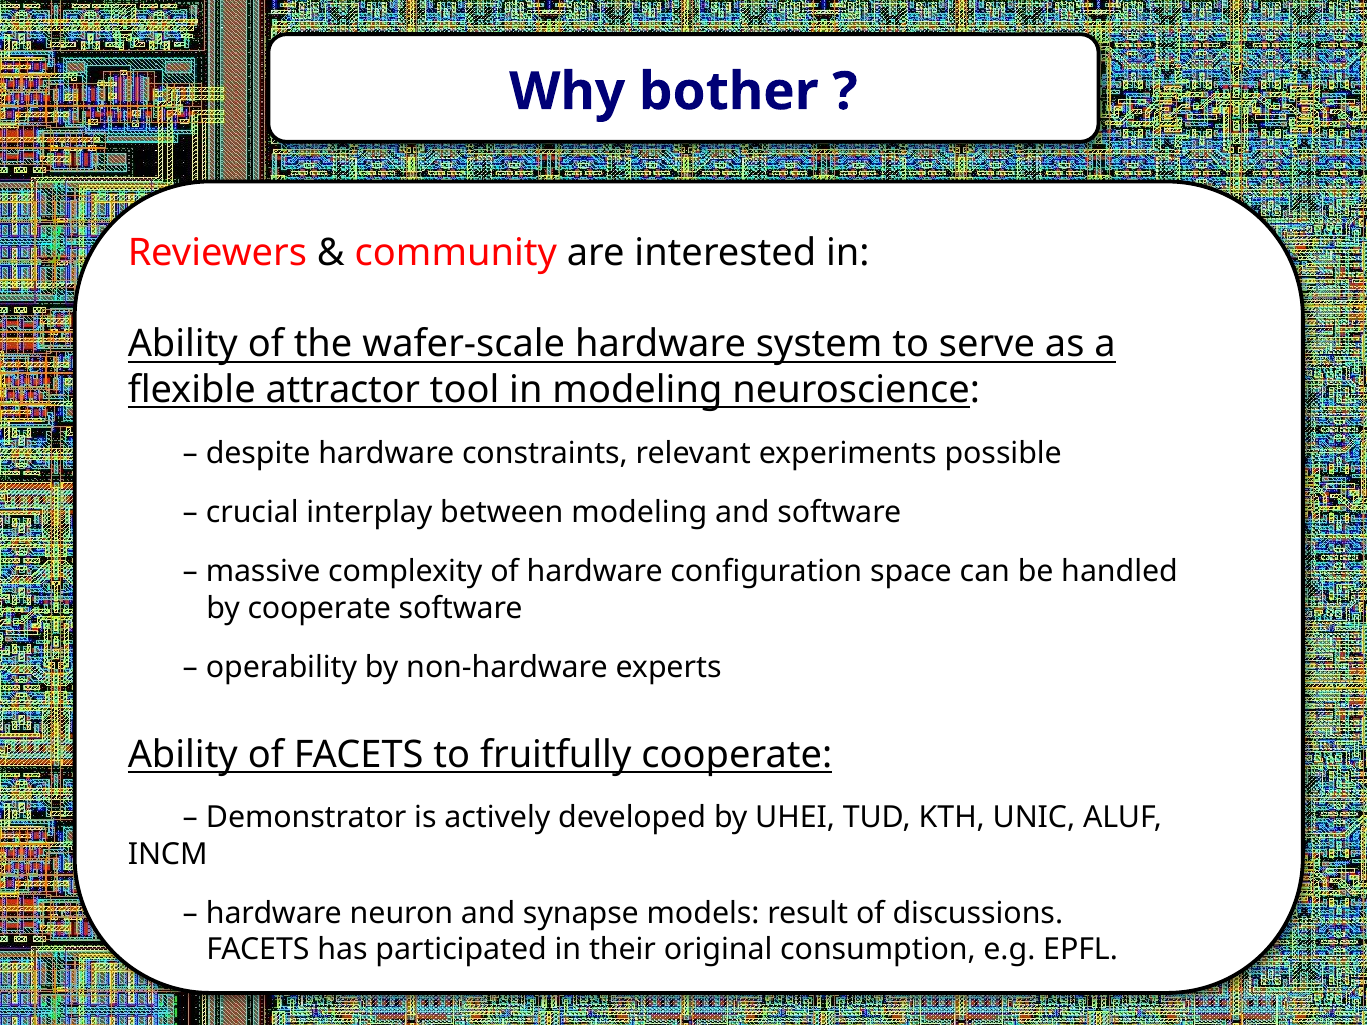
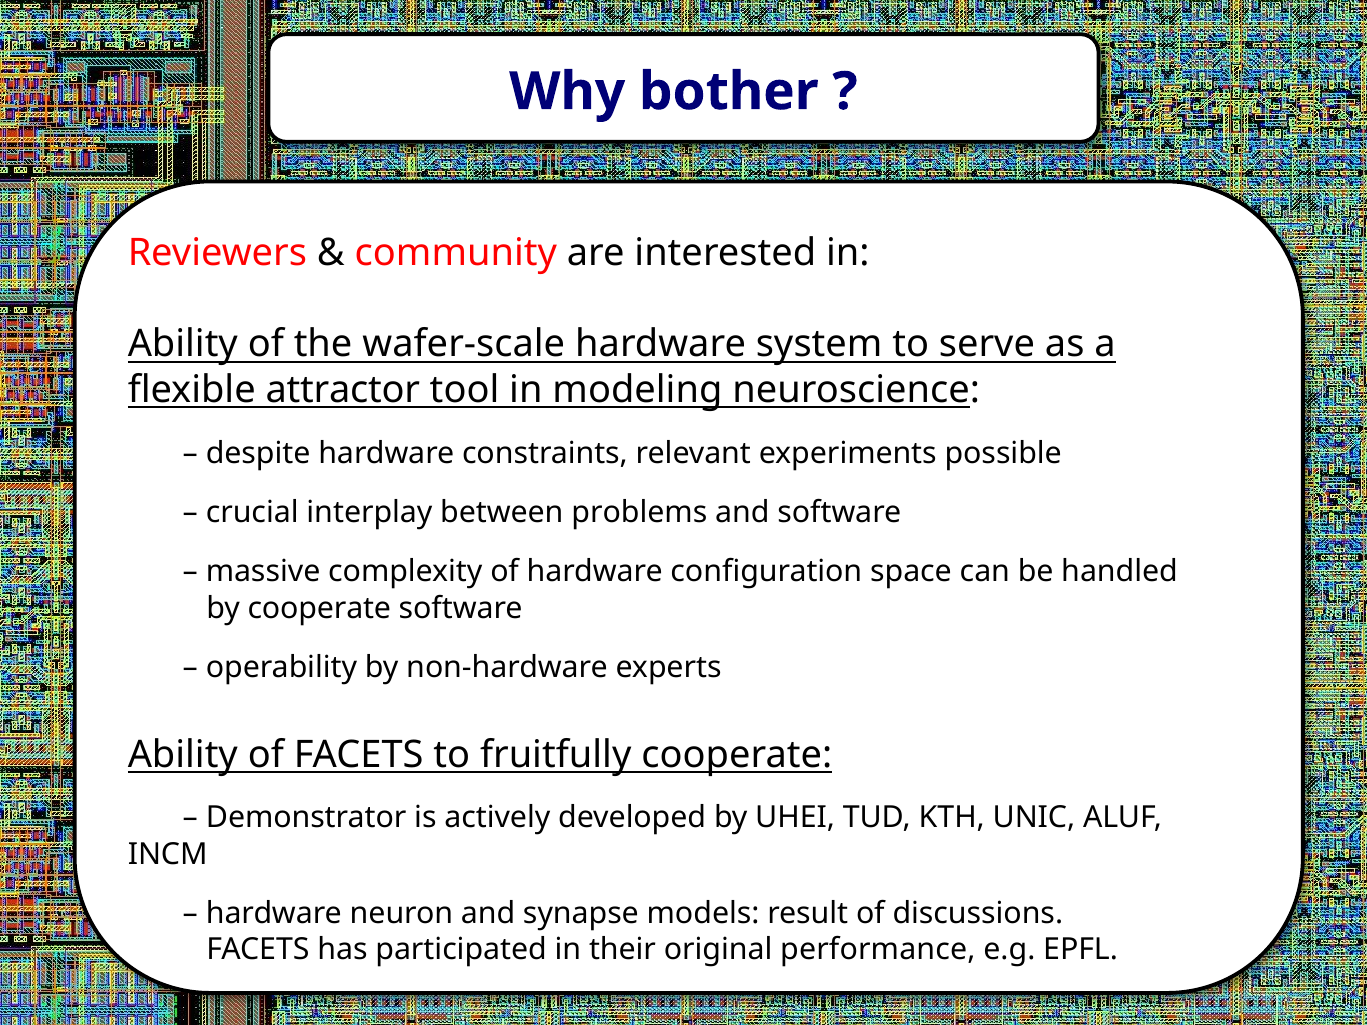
between modeling: modeling -> problems
consumption: consumption -> performance
